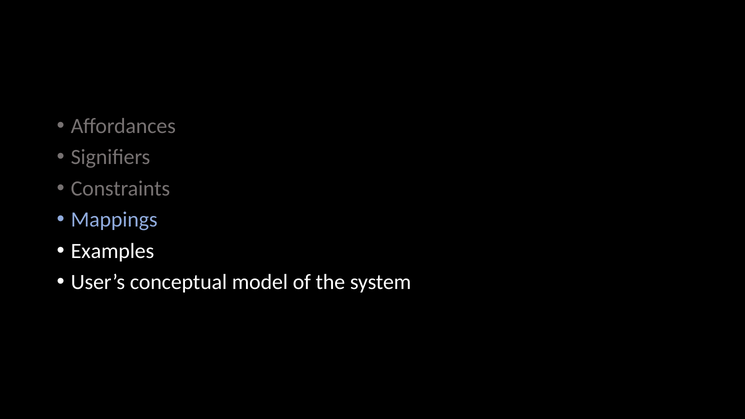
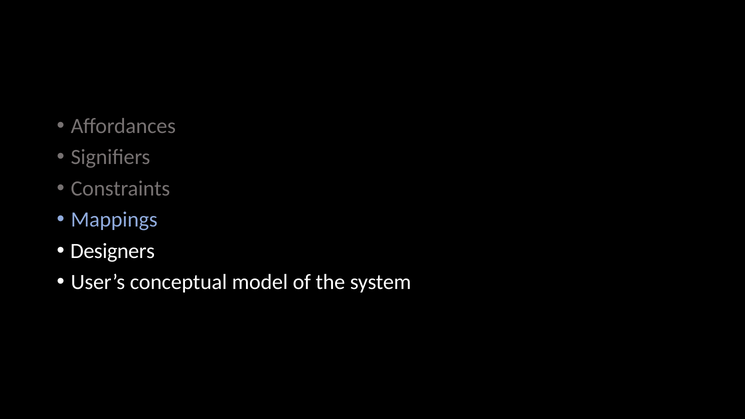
Examples: Examples -> Designers
